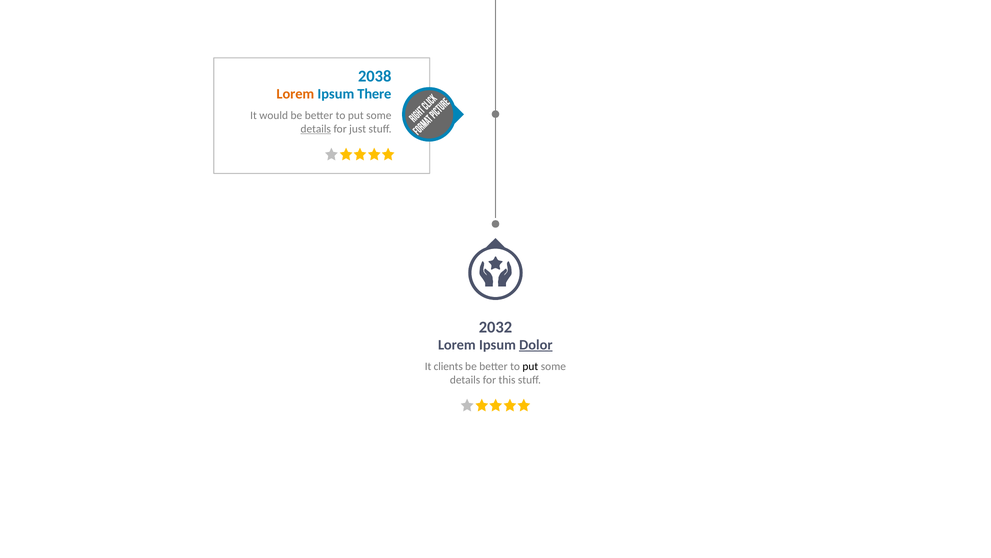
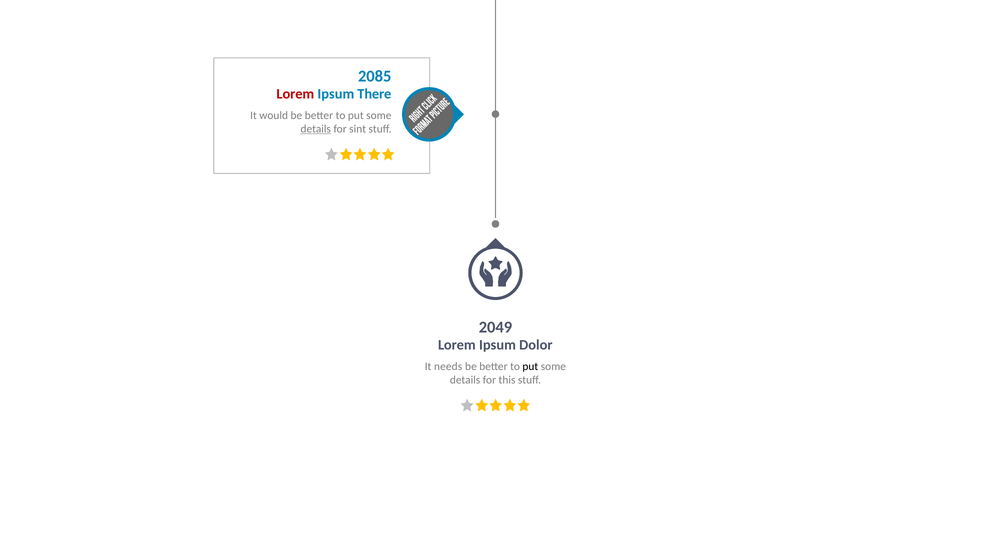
2038: 2038 -> 2085
Lorem at (295, 94) colour: orange -> red
just: just -> sint
2032: 2032 -> 2049
Dolor underline: present -> none
clients: clients -> needs
